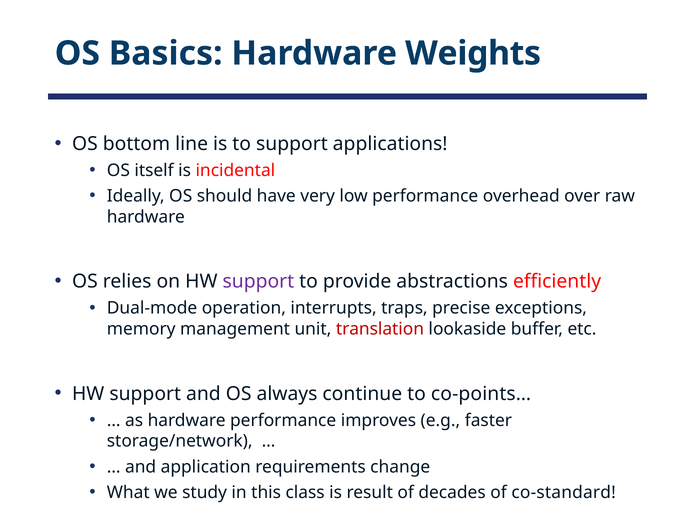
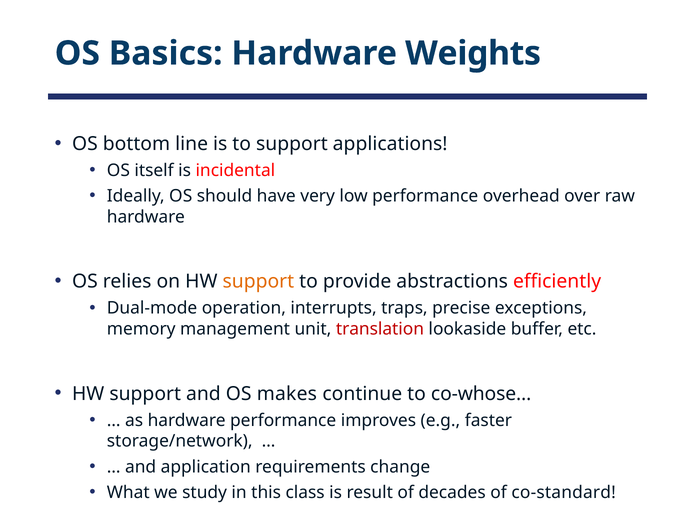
support at (258, 282) colour: purple -> orange
always: always -> makes
co-points…: co-points… -> co-whose…
